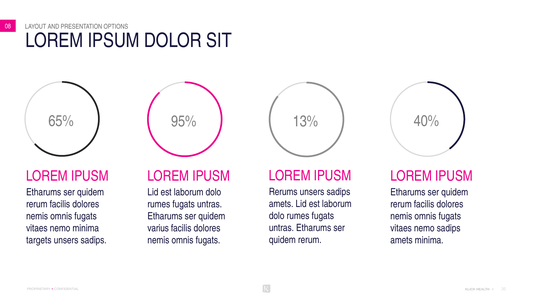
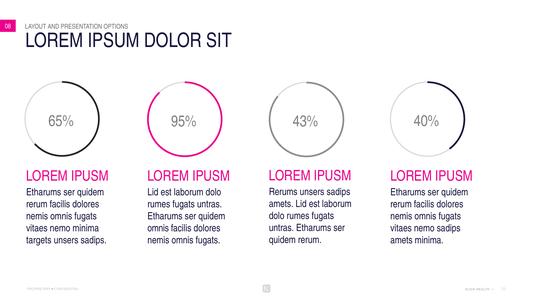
13%: 13% -> 43%
varius at (158, 228): varius -> omnis
